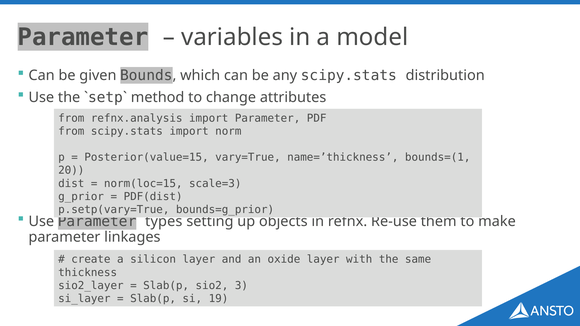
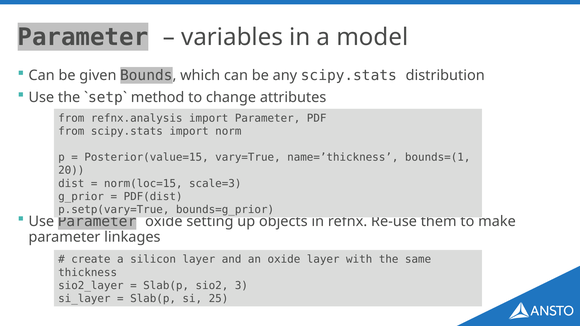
types at (164, 221): types -> oxide
19: 19 -> 25
